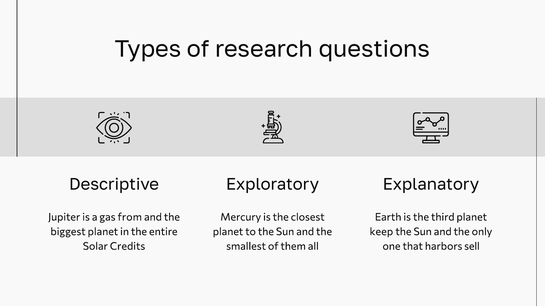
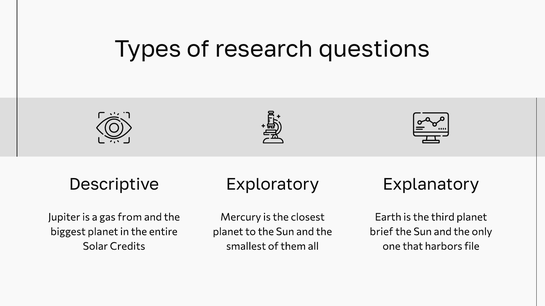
keep: keep -> brief
sell: sell -> file
